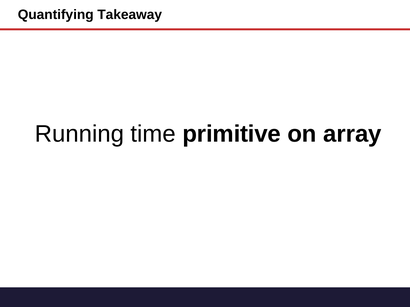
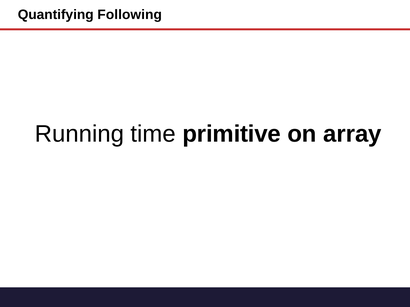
Takeaway: Takeaway -> Following
